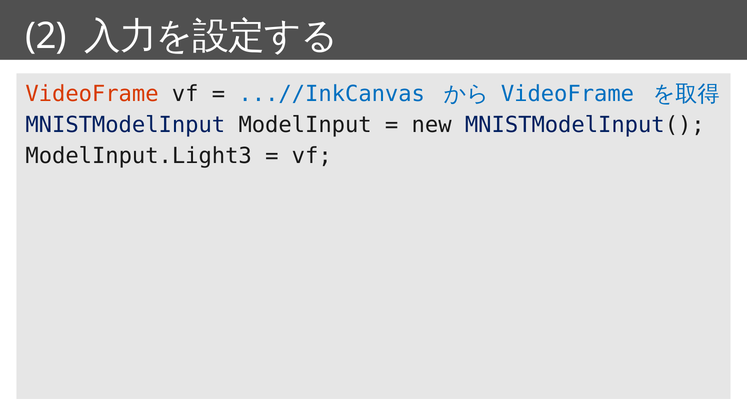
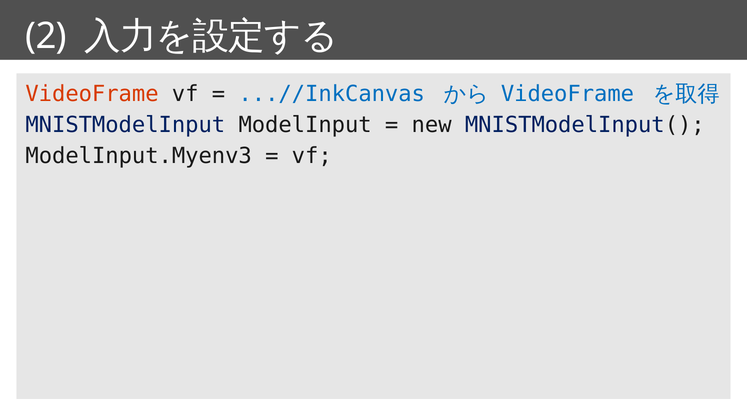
ModelInput.Light3: ModelInput.Light3 -> ModelInput.Myenv3
